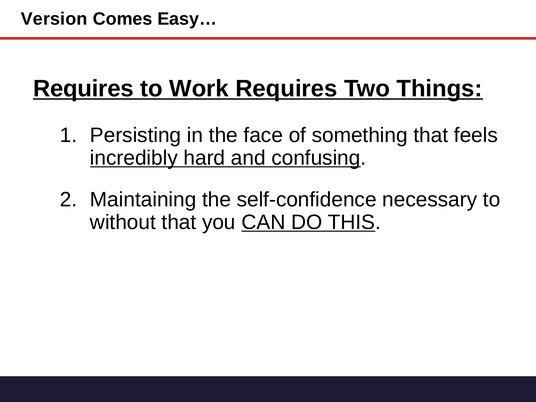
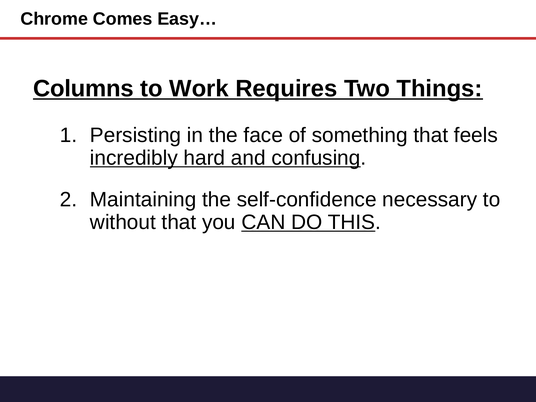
Version: Version -> Chrome
Requires at (83, 89): Requires -> Columns
